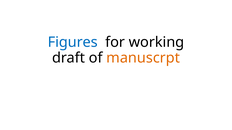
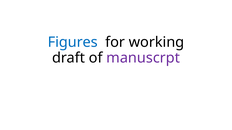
manuscrpt colour: orange -> purple
